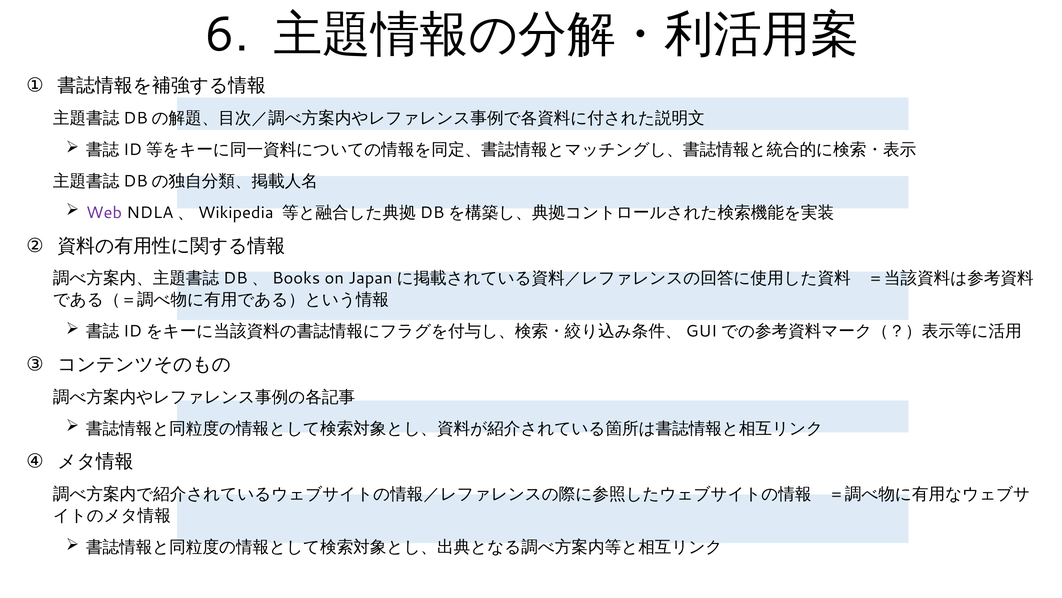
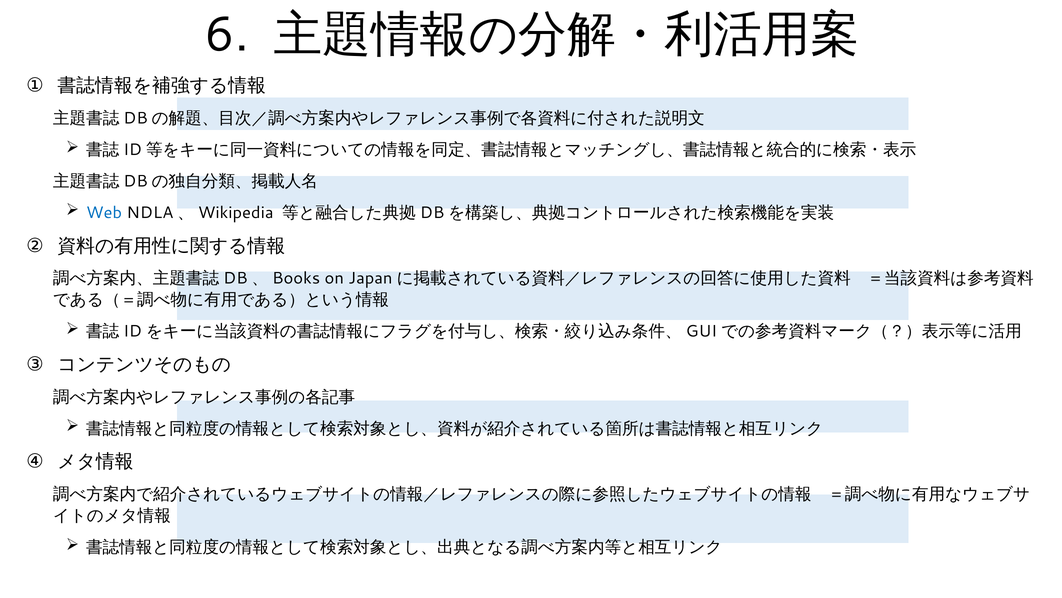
Web colour: purple -> blue
